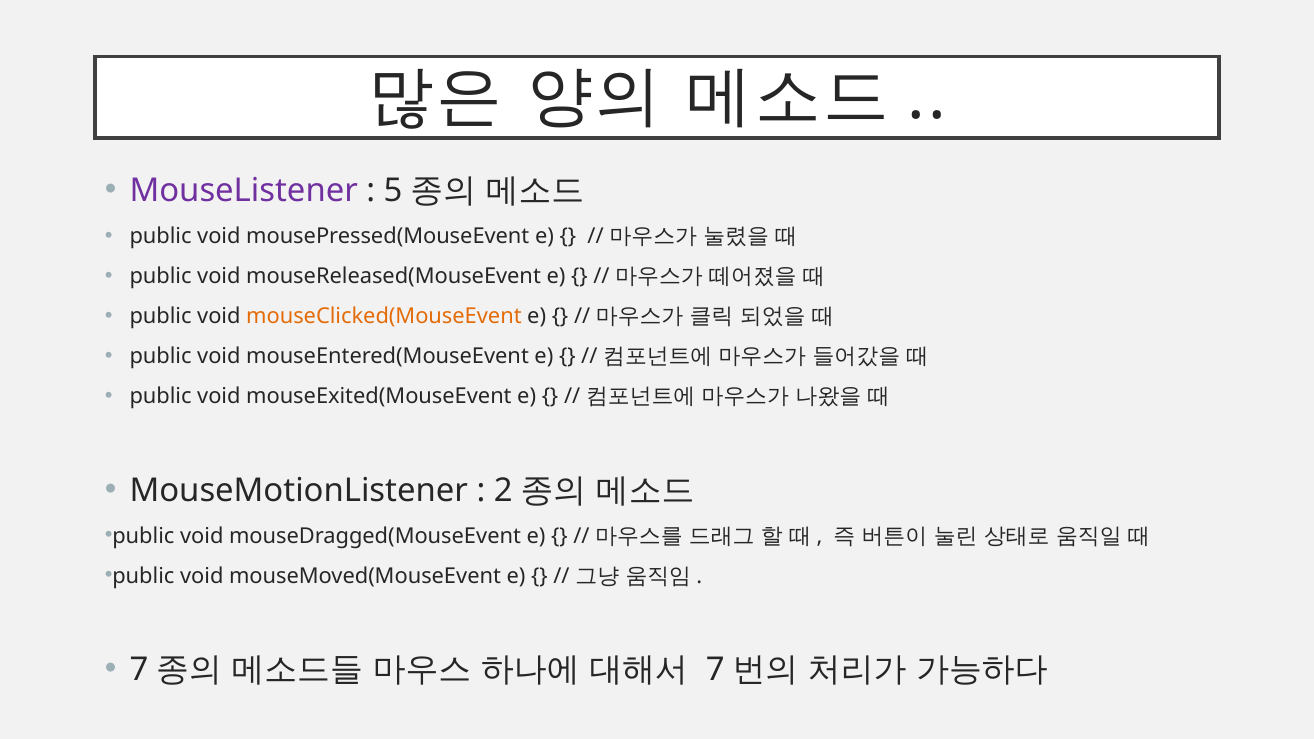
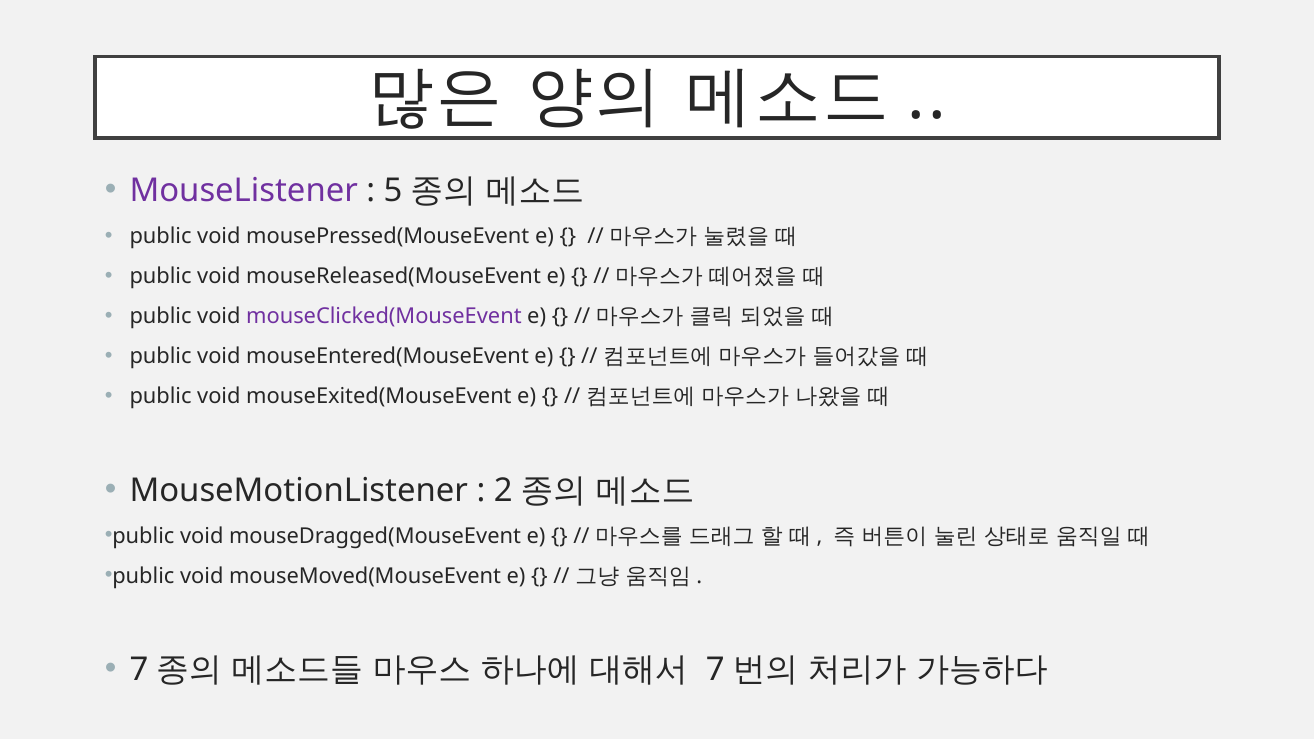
mouseClicked(MouseEvent colour: orange -> purple
